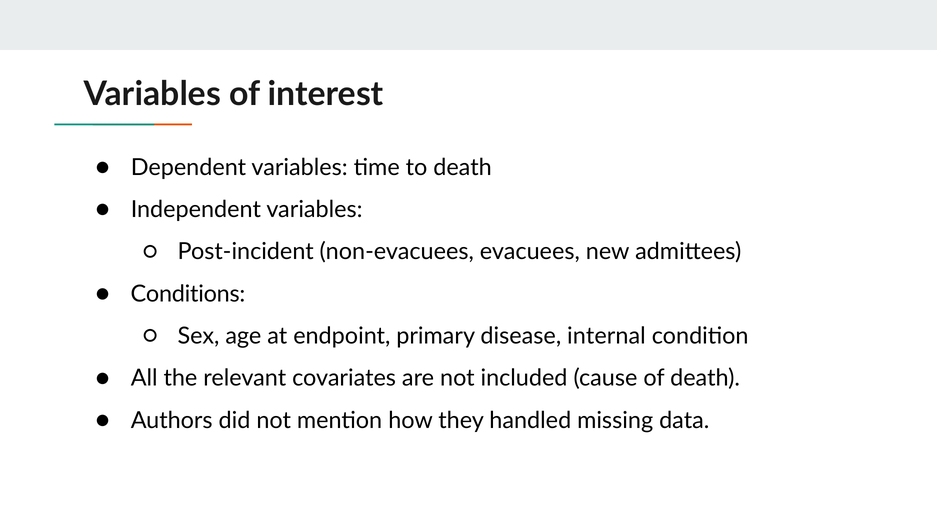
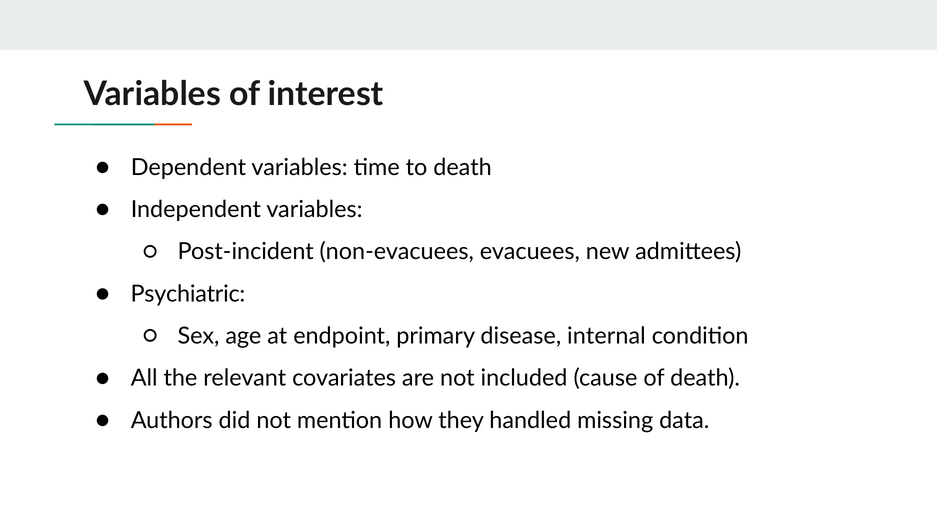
Conditions: Conditions -> Psychiatric
